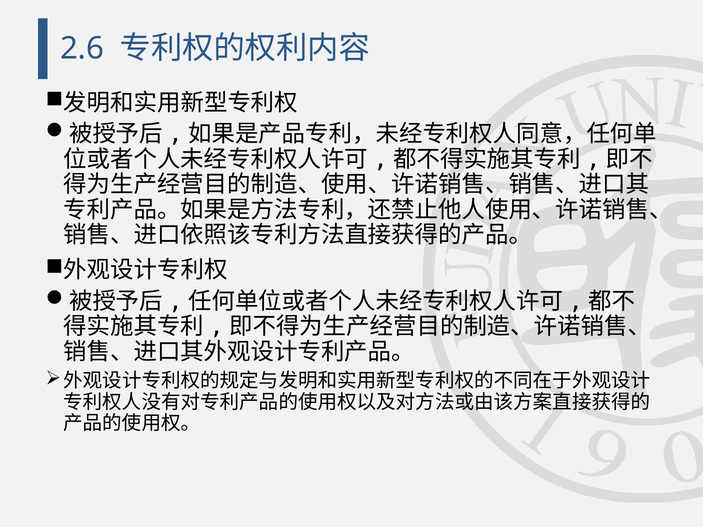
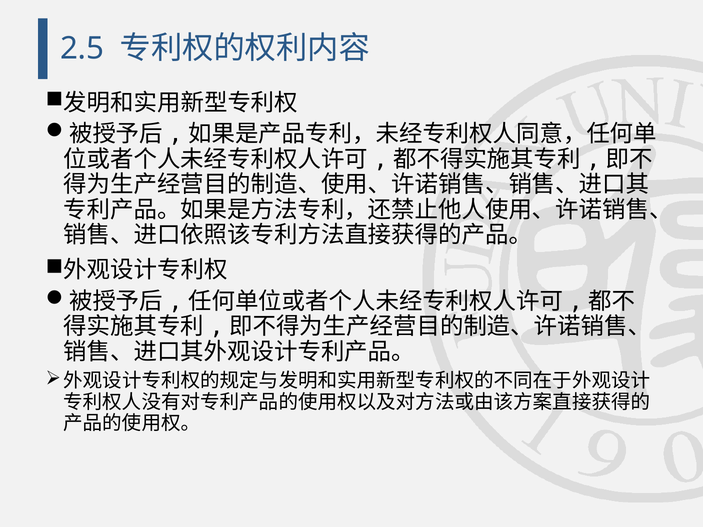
2.6: 2.6 -> 2.5
